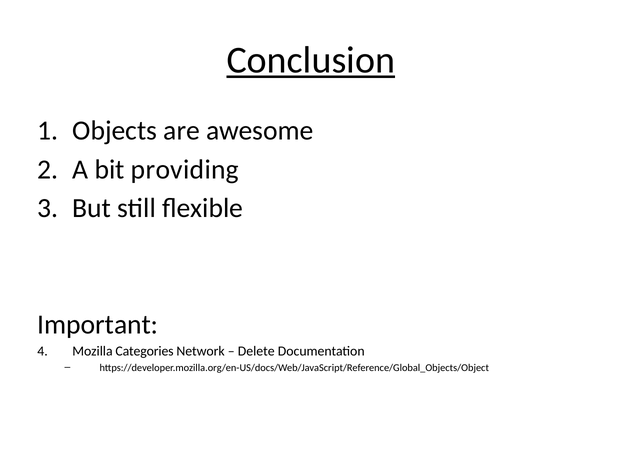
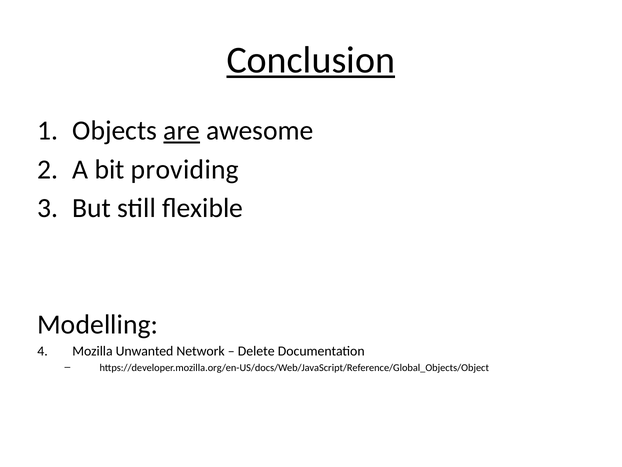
are underline: none -> present
Important: Important -> Modelling
Categories: Categories -> Unwanted
